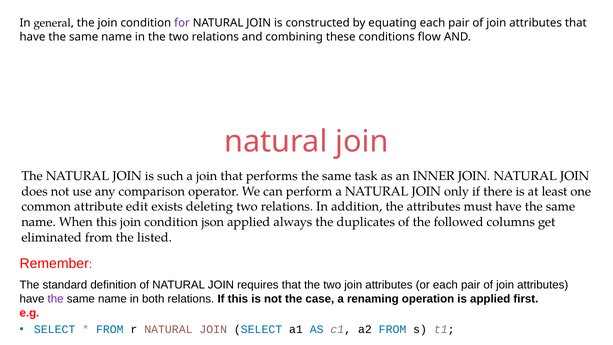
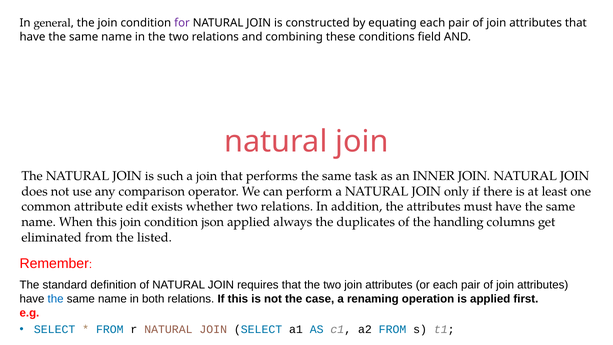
flow: flow -> field
deleting: deleting -> whether
followed: followed -> handling
the at (56, 299) colour: purple -> blue
